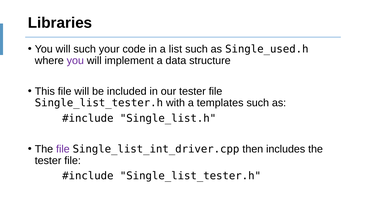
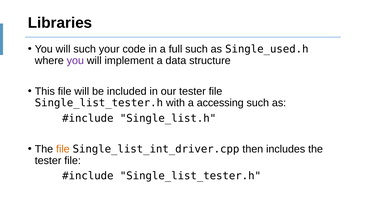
list: list -> full
templates: templates -> accessing
file at (63, 149) colour: purple -> orange
